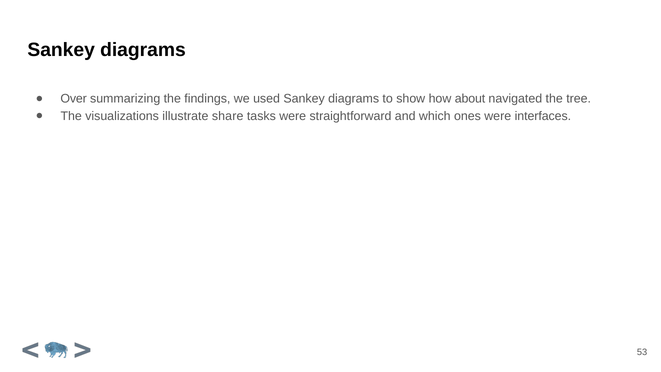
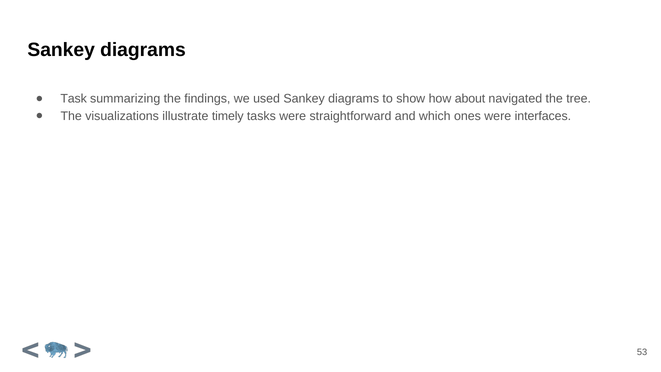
Over: Over -> Task
share: share -> timely
